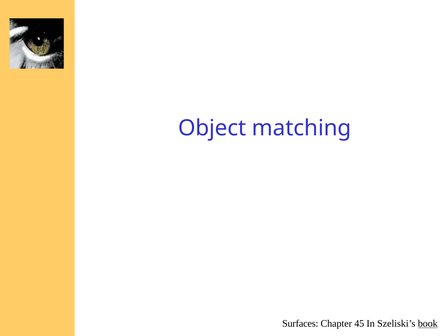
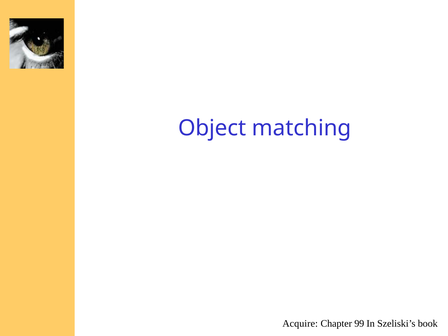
Surfaces: Surfaces -> Acquire
45: 45 -> 99
book underline: present -> none
